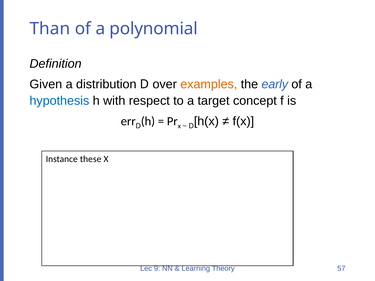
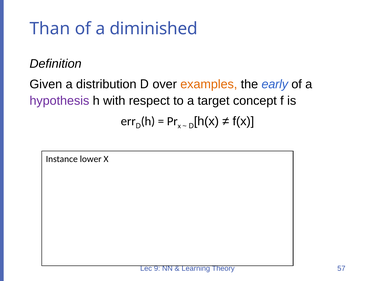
polynomial: polynomial -> diminished
hypothesis colour: blue -> purple
these: these -> lower
